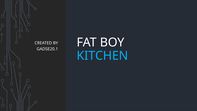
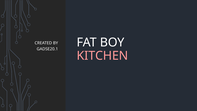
KITCHEN colour: light blue -> pink
